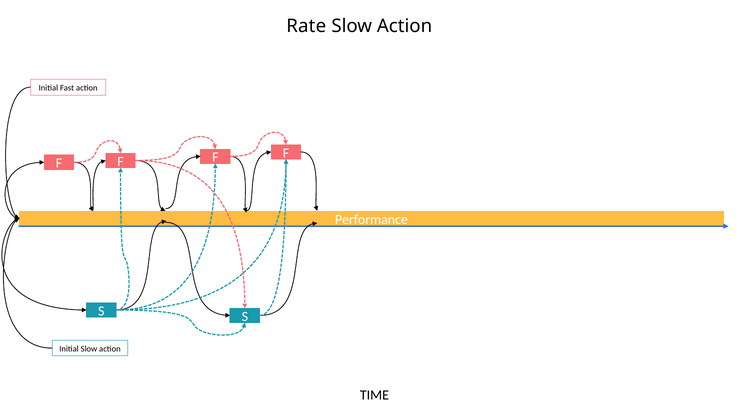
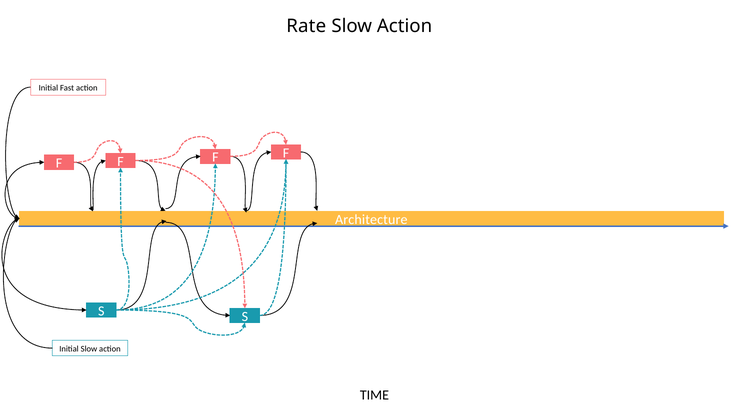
Performance: Performance -> Architecture
